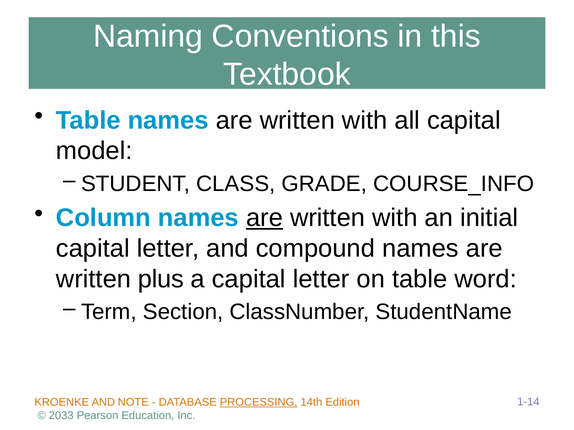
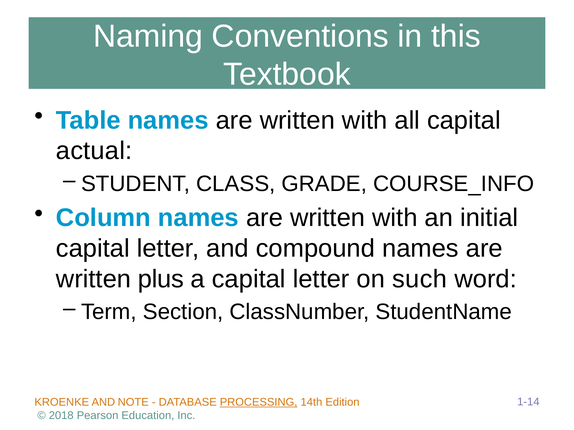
model: model -> actual
are at (264, 218) underline: present -> none
on table: table -> such
2033: 2033 -> 2018
